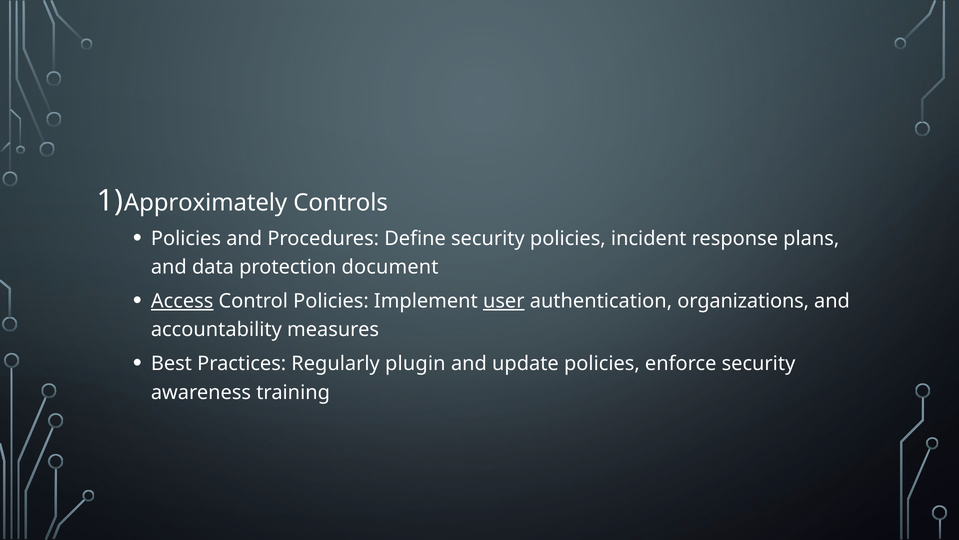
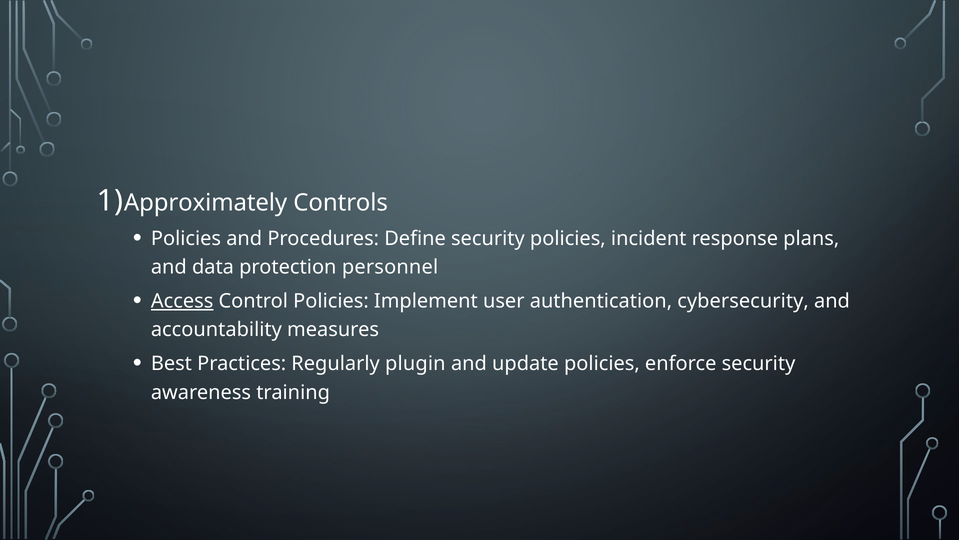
document: document -> personnel
user underline: present -> none
organizations: organizations -> cybersecurity
